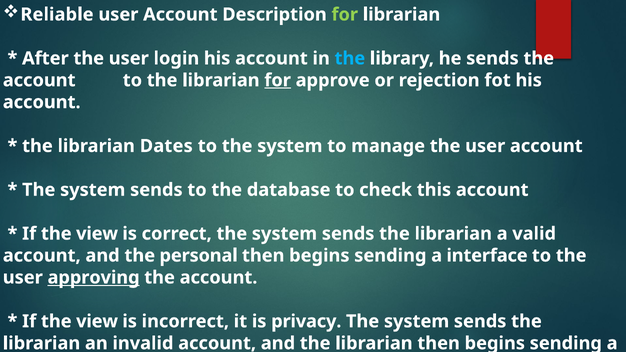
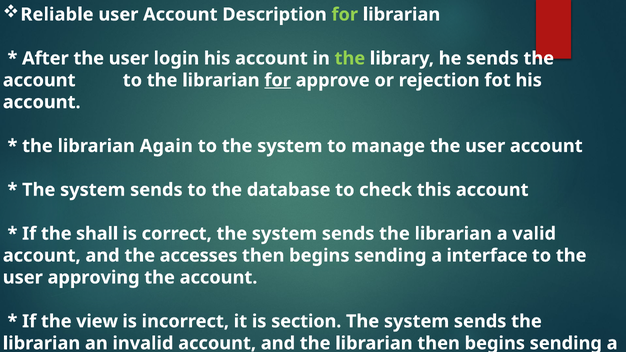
the at (350, 58) colour: light blue -> light green
Dates: Dates -> Again
view at (97, 234): view -> shall
personal: personal -> accesses
approving underline: present -> none
privacy: privacy -> section
